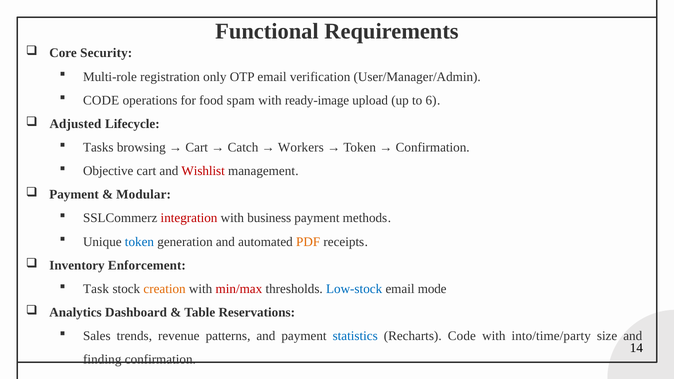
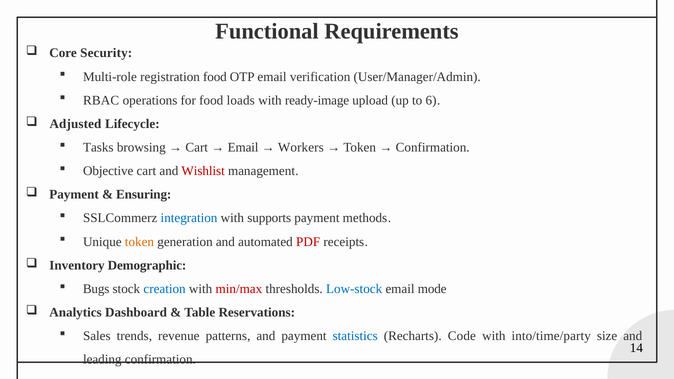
registration only: only -> food
CODE at (101, 100): CODE -> RBAC
spam: spam -> loads
Catch at (243, 147): Catch -> Email
Modular: Modular -> Ensuring
integration colour: red -> blue
business: business -> supports
token at (139, 242) colour: blue -> orange
PDF colour: orange -> red
Enforcement: Enforcement -> Demographic
Task: Task -> Bugs
creation colour: orange -> blue
finding: finding -> leading
